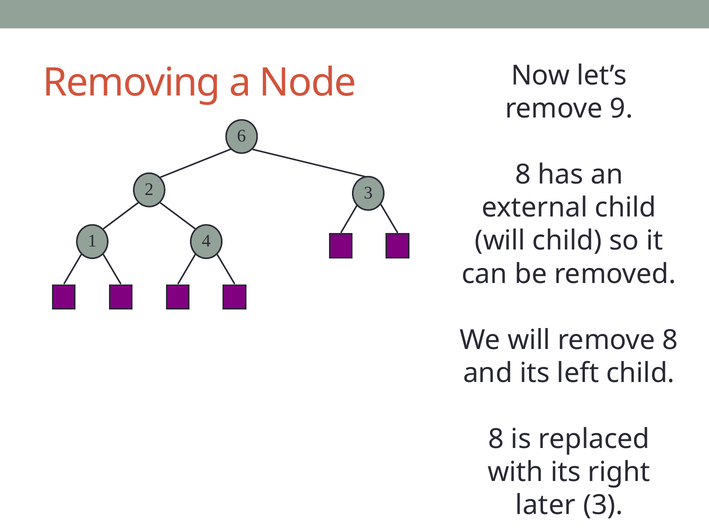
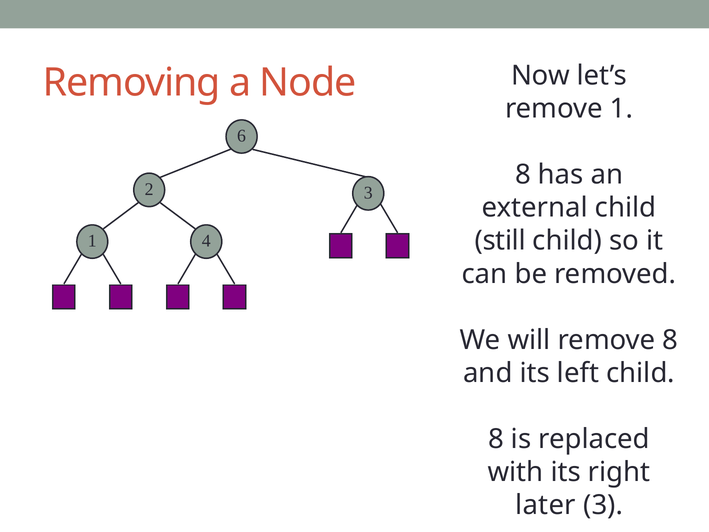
remove 9: 9 -> 1
will at (500, 241): will -> still
